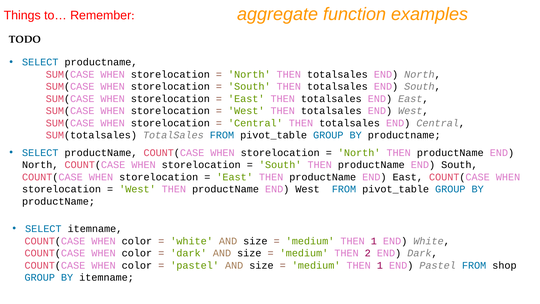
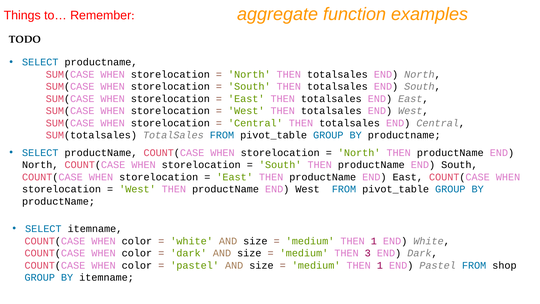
2: 2 -> 3
